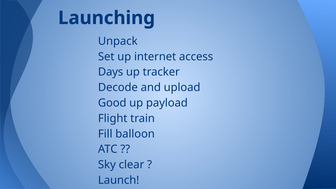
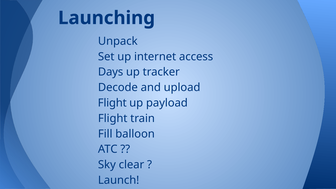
Good at (112, 103): Good -> Flight
